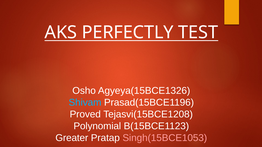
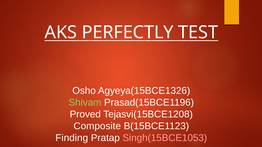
Shivam colour: light blue -> light green
Polynomial: Polynomial -> Composite
Greater: Greater -> Finding
